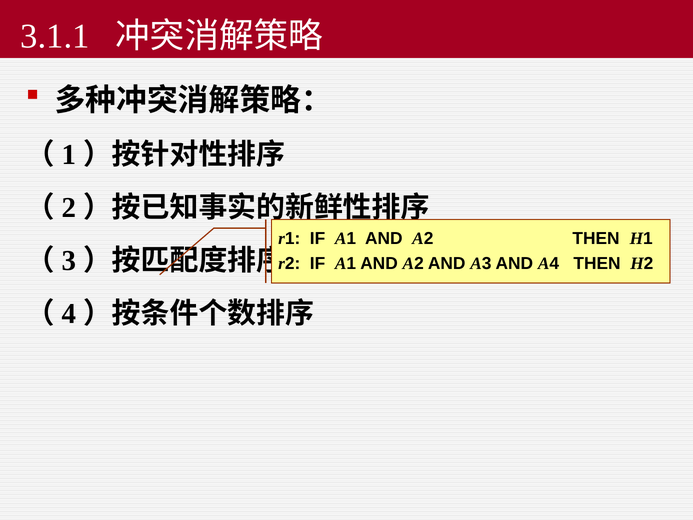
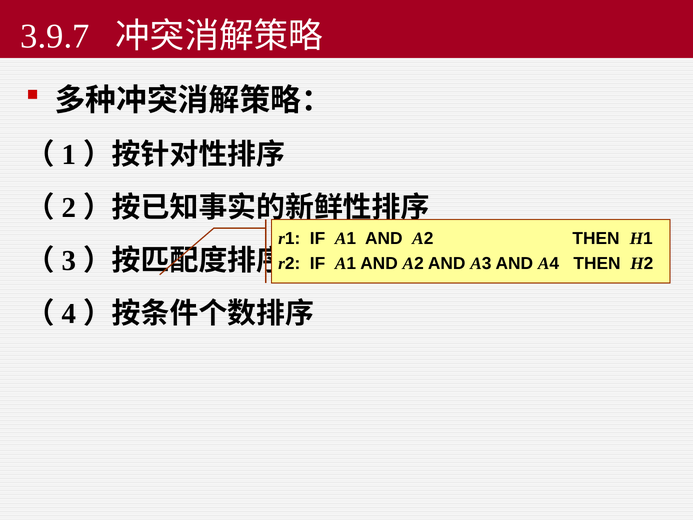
3.1.1: 3.1.1 -> 3.9.7
